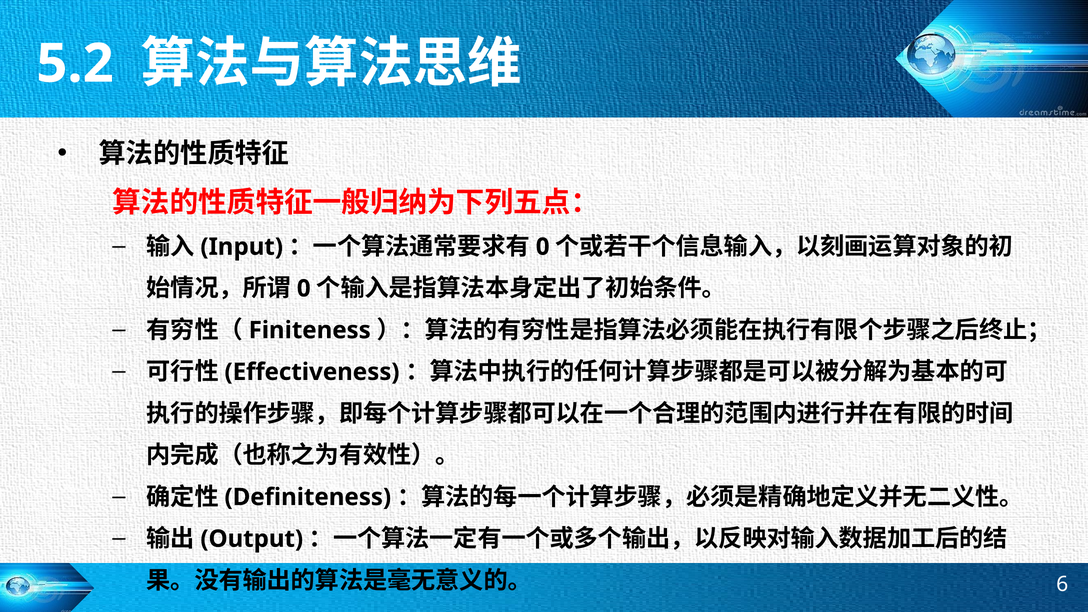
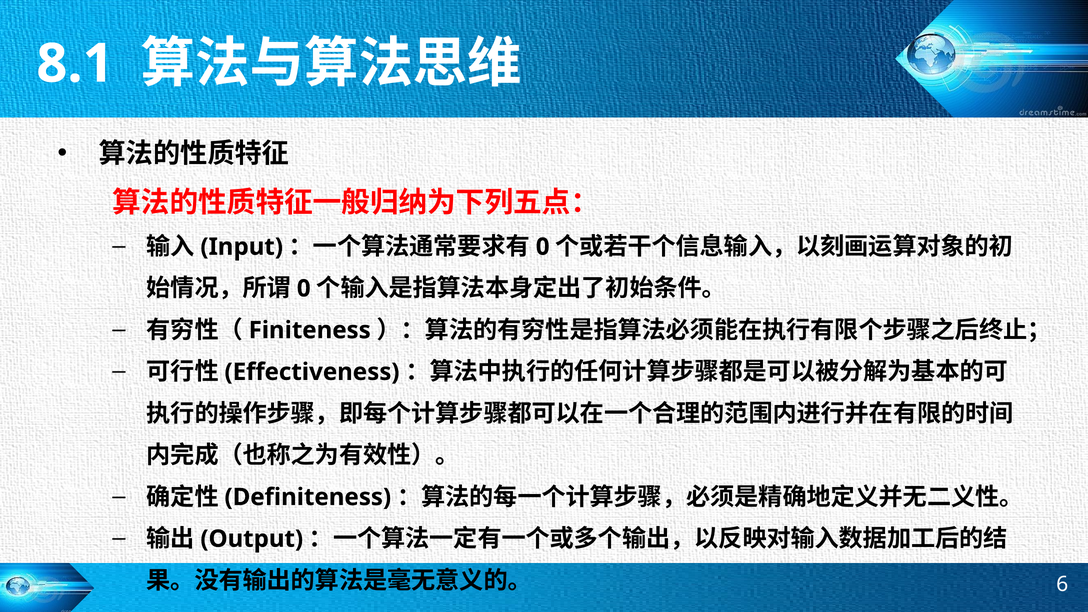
5.2: 5.2 -> 8.1
